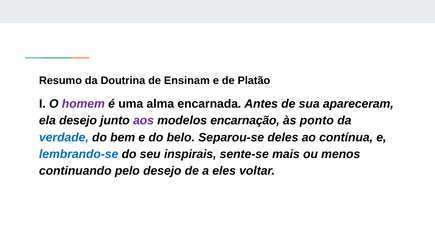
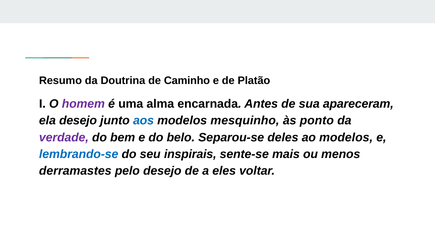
Ensinam: Ensinam -> Caminho
aos colour: purple -> blue
encarnação: encarnação -> mesquinho
verdade colour: blue -> purple
ao contínua: contínua -> modelos
continuando: continuando -> derramastes
